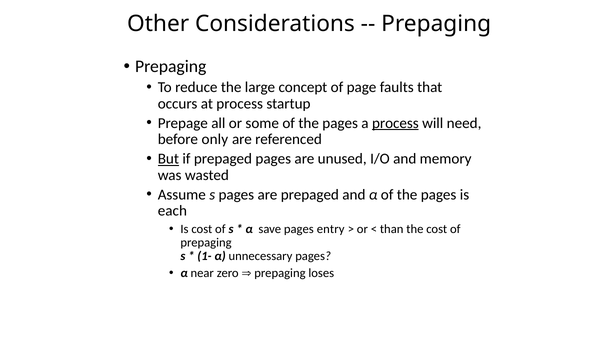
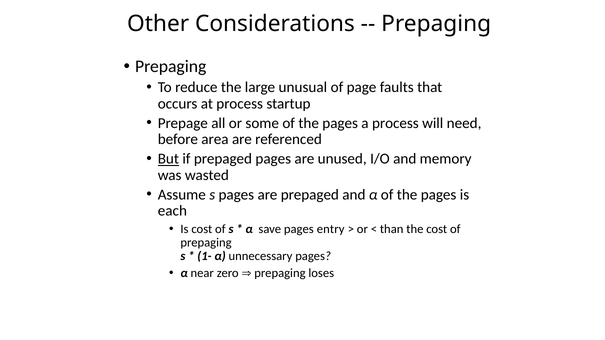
concept: concept -> unusual
process at (395, 123) underline: present -> none
only: only -> area
